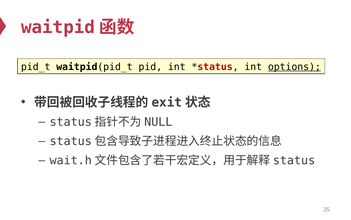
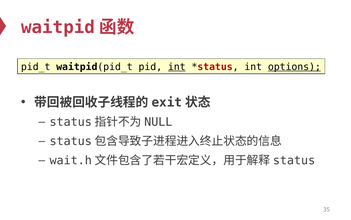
int at (177, 67) underline: none -> present
